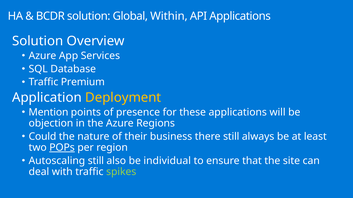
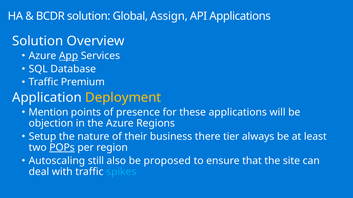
Within: Within -> Assign
App underline: none -> present
Could: Could -> Setup
there still: still -> tier
individual: individual -> proposed
spikes colour: light green -> light blue
